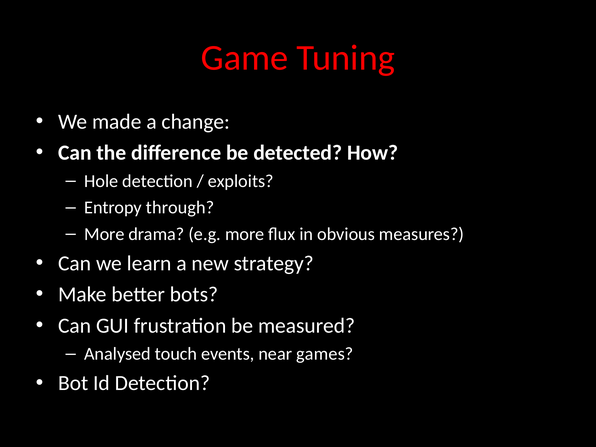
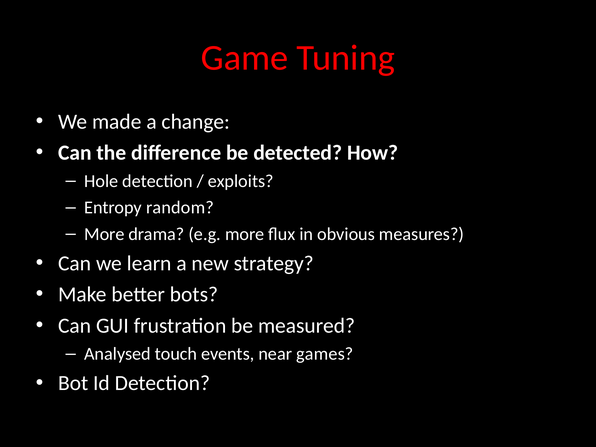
through: through -> random
